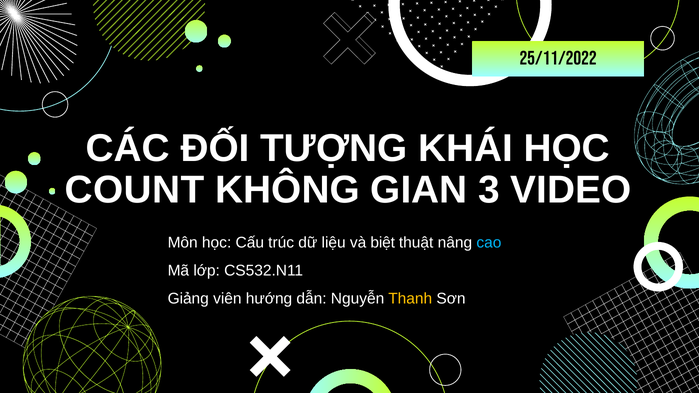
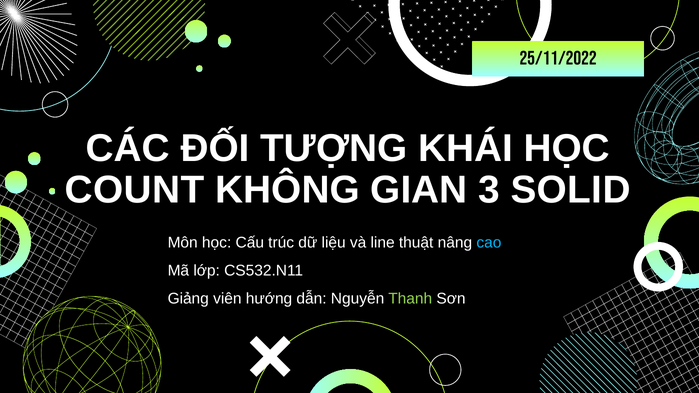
VIDEO: VIDEO -> SOLID
biệt: biệt -> line
Thanh colour: yellow -> light green
